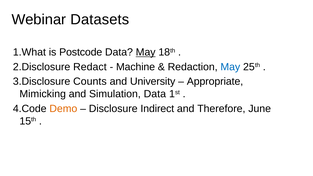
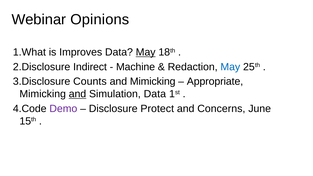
Datasets: Datasets -> Opinions
Postcode: Postcode -> Improves
Redact: Redact -> Indirect
and University: University -> Mimicking
and at (77, 94) underline: none -> present
Demo colour: orange -> purple
Indirect: Indirect -> Protect
Therefore: Therefore -> Concerns
